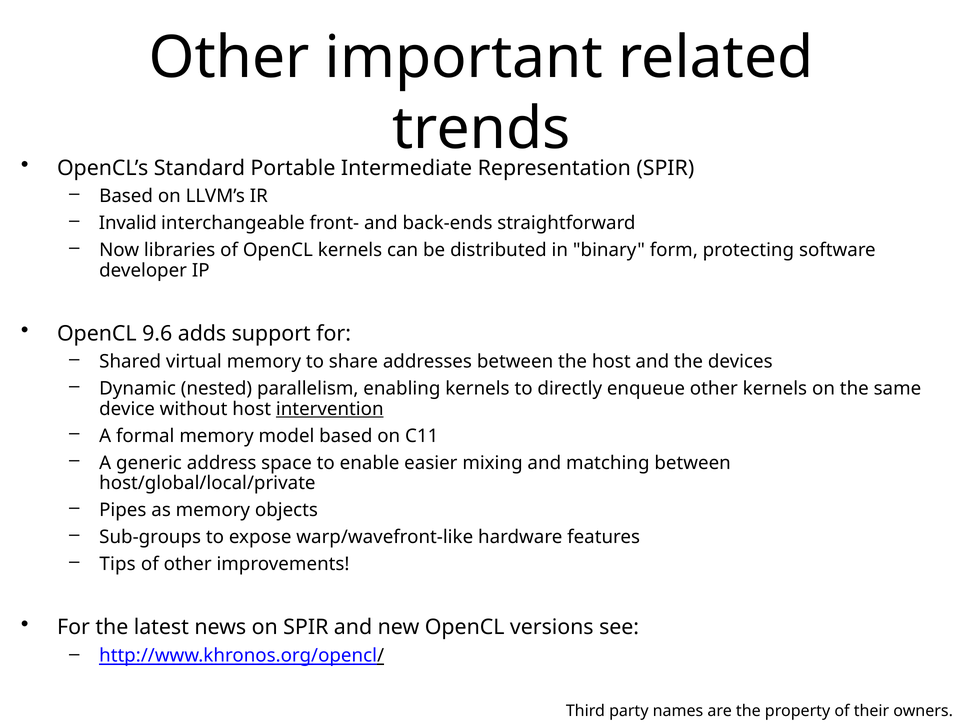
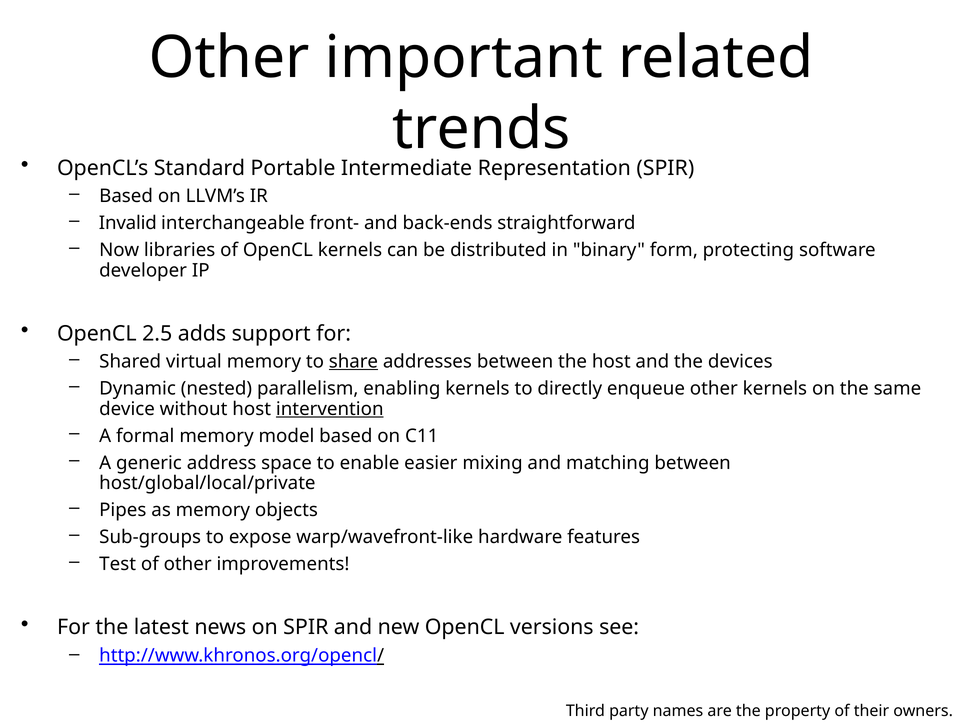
9.6: 9.6 -> 2.5
share underline: none -> present
Tips: Tips -> Test
